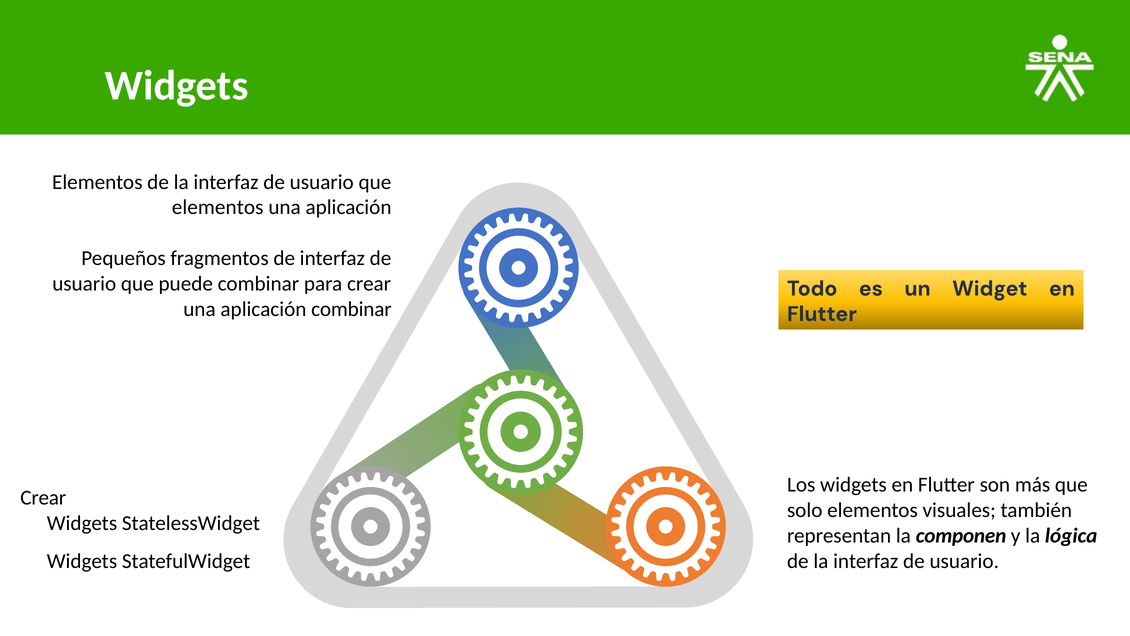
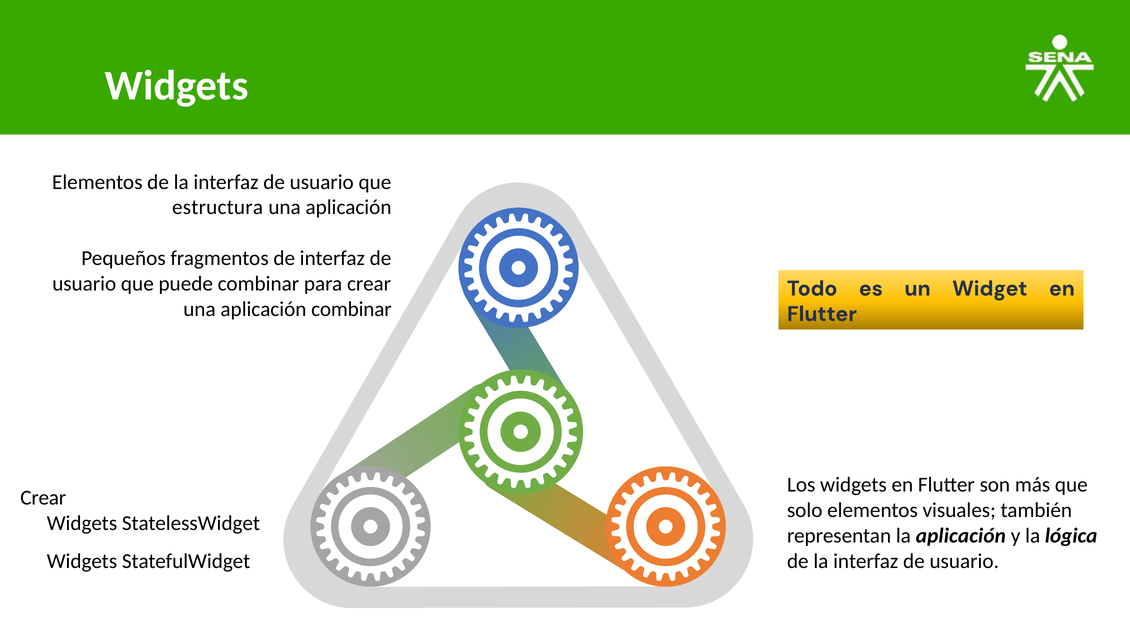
elementos at (218, 207): elementos -> estructura
la componen: componen -> aplicación
